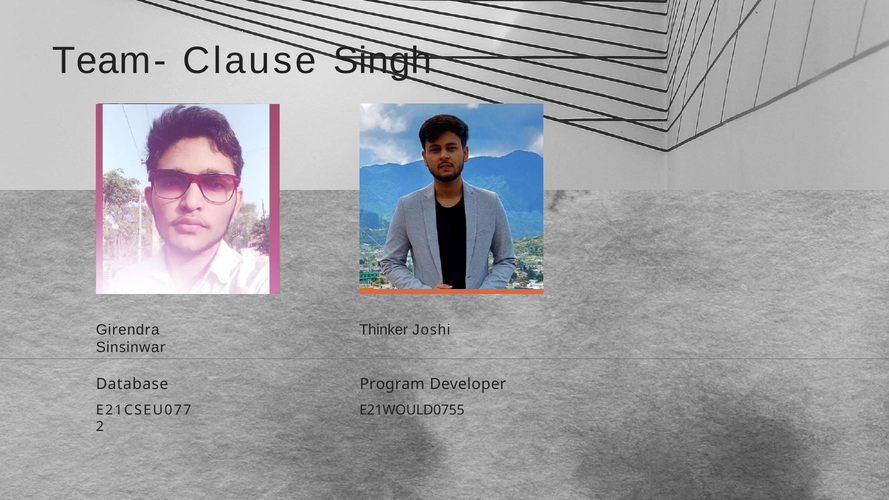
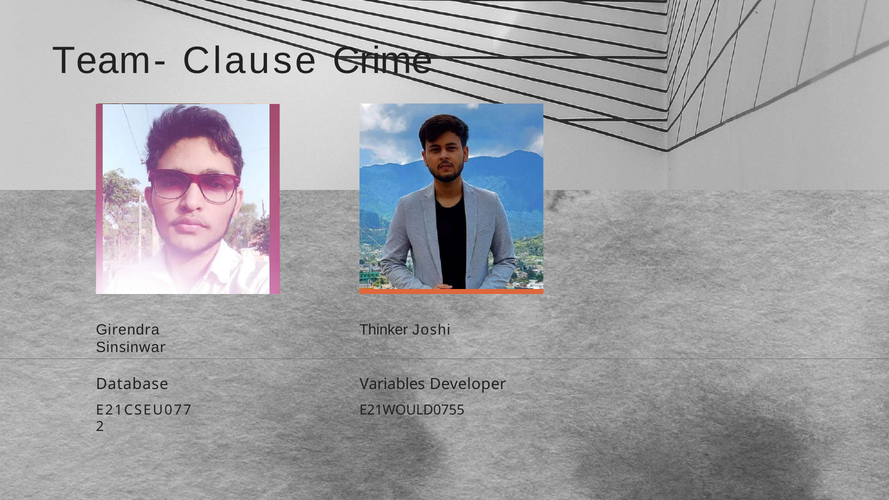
Singh: Singh -> Crime
Program: Program -> Variables
